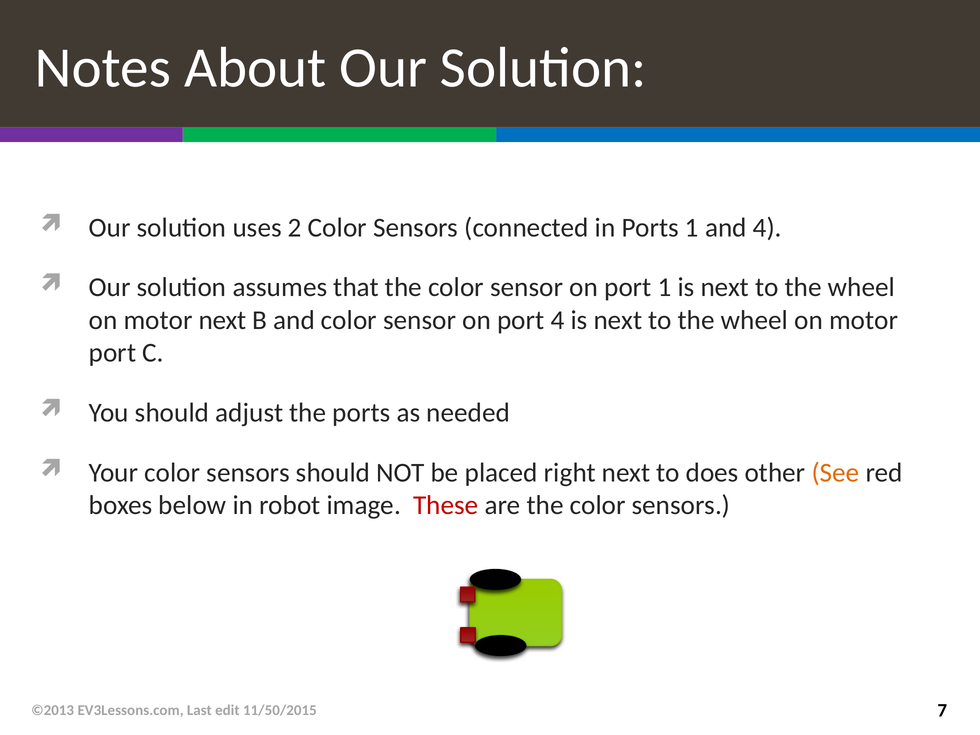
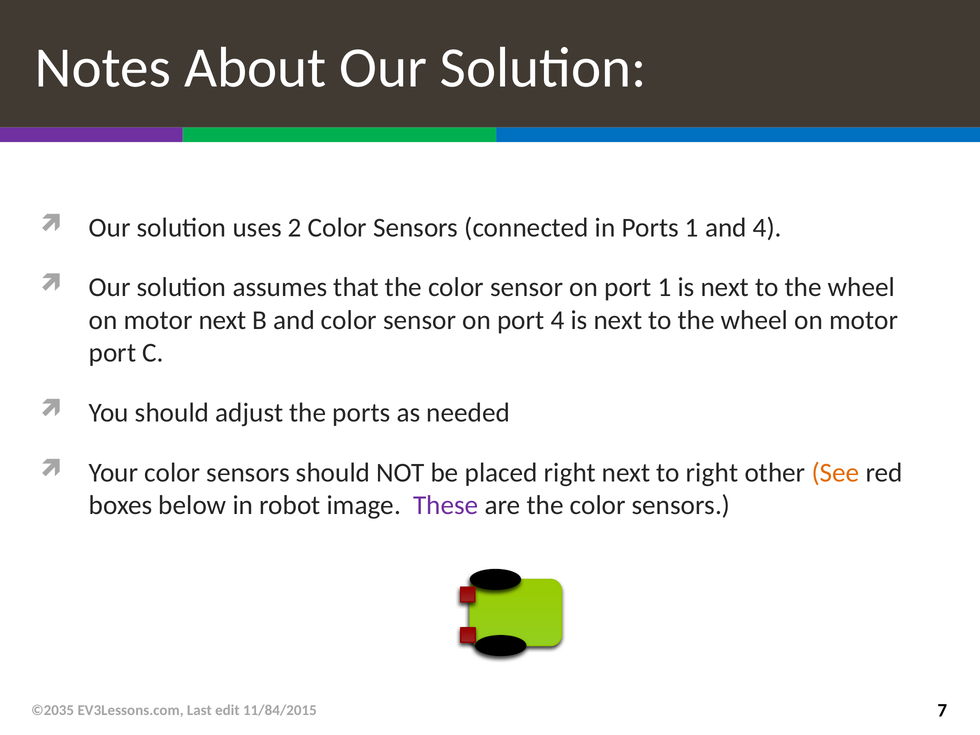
to does: does -> right
These colour: red -> purple
©2013: ©2013 -> ©2035
11/50/2015: 11/50/2015 -> 11/84/2015
